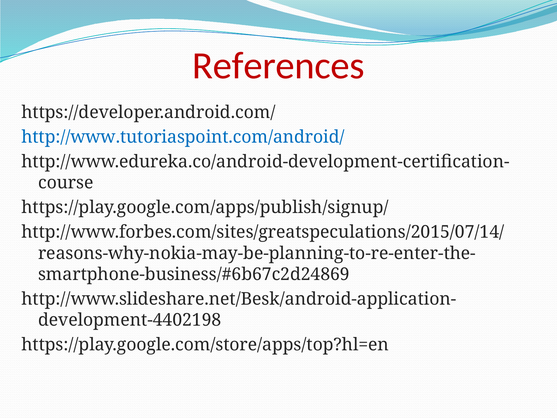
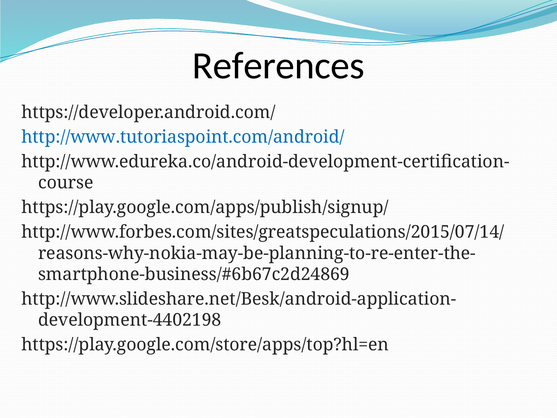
References colour: red -> black
